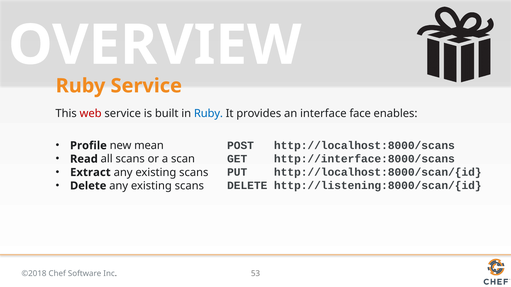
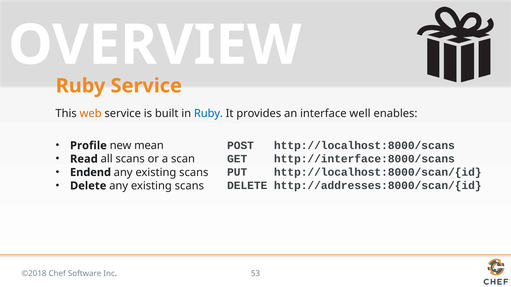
web colour: red -> orange
face: face -> well
Extract: Extract -> Endend
http://listening:8000/scan/{id: http://listening:8000/scan/{id -> http://addresses:8000/scan/{id
